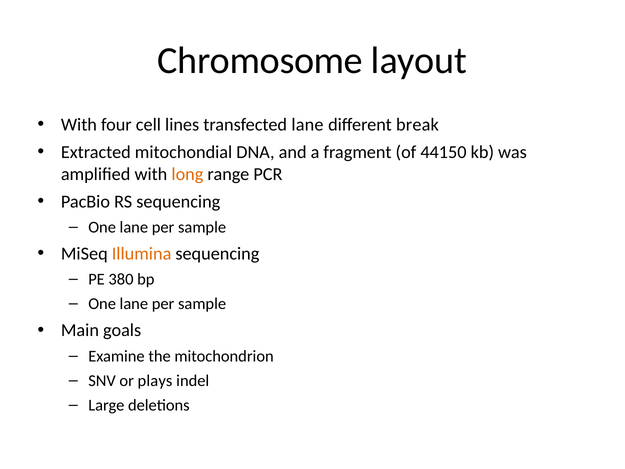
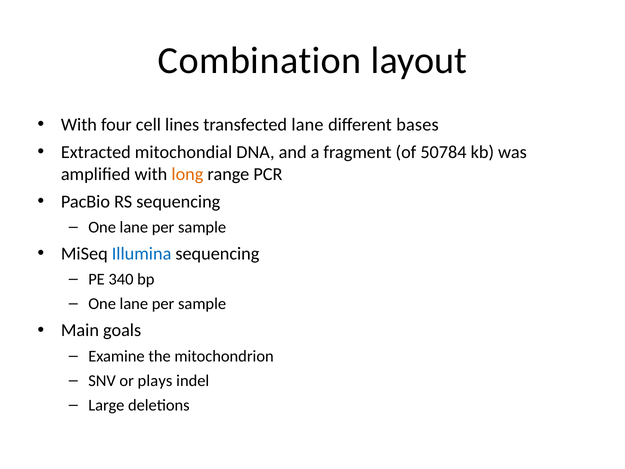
Chromosome: Chromosome -> Combination
break: break -> bases
44150: 44150 -> 50784
Illumina colour: orange -> blue
380: 380 -> 340
